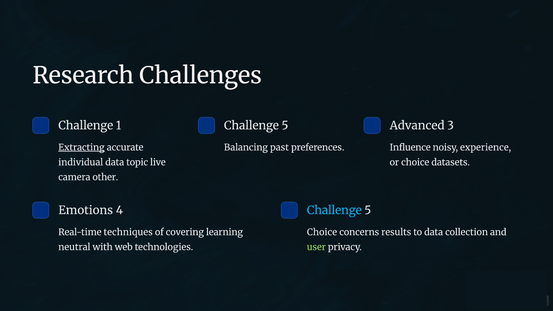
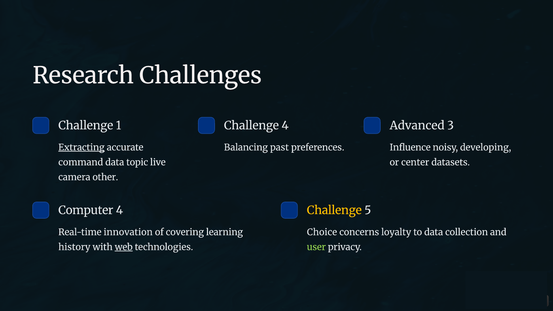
5 at (285, 126): 5 -> 4
experience: experience -> developing
individual: individual -> command
or choice: choice -> center
Emotions: Emotions -> Computer
Challenge at (334, 210) colour: light blue -> yellow
techniques: techniques -> innovation
results: results -> loyalty
neutral: neutral -> history
web underline: none -> present
